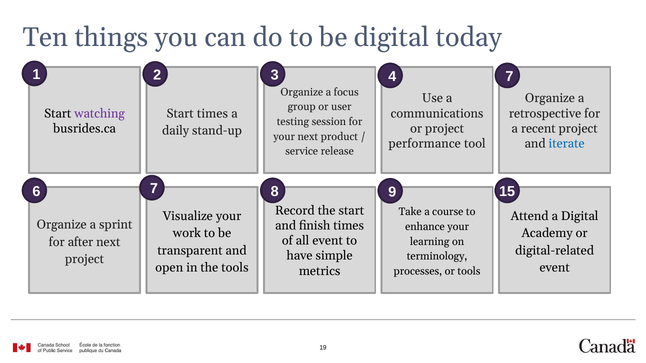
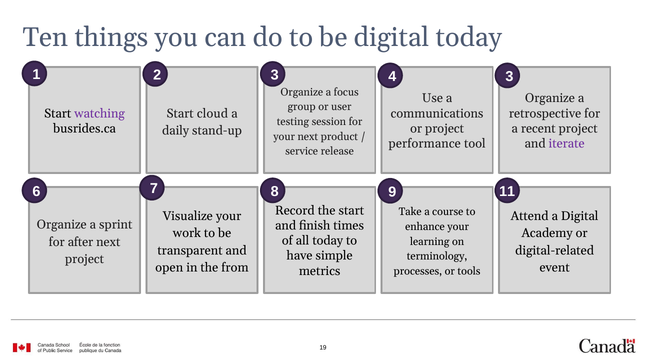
4 7: 7 -> 3
Start times: times -> cloud
iterate colour: blue -> purple
15: 15 -> 11
all event: event -> today
the tools: tools -> from
